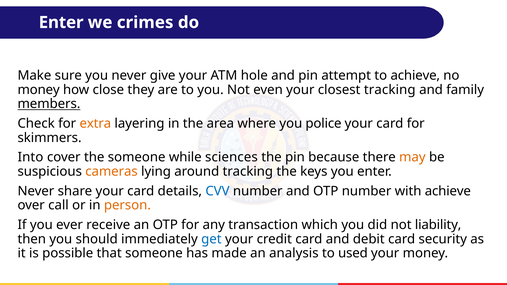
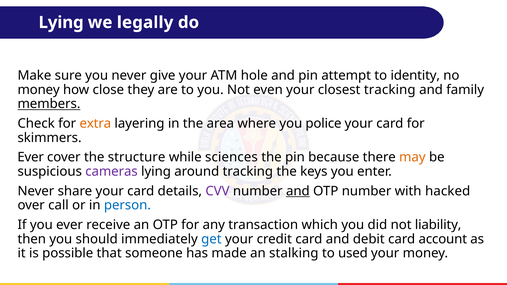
Enter at (61, 22): Enter -> Lying
crimes: crimes -> legally
to achieve: achieve -> identity
Into at (30, 157): Into -> Ever
the someone: someone -> structure
cameras colour: orange -> purple
CVV colour: blue -> purple
and at (298, 191) underline: none -> present
with achieve: achieve -> hacked
person colour: orange -> blue
security: security -> account
analysis: analysis -> stalking
